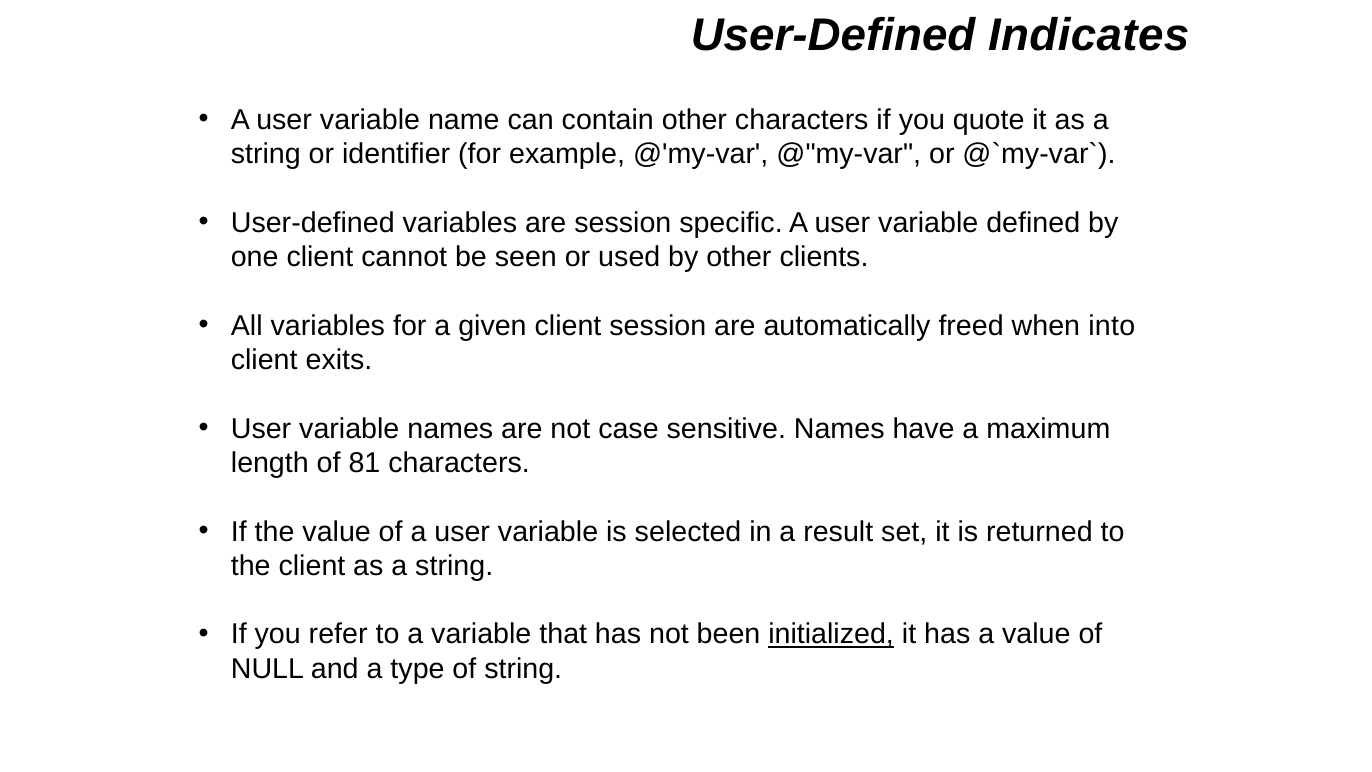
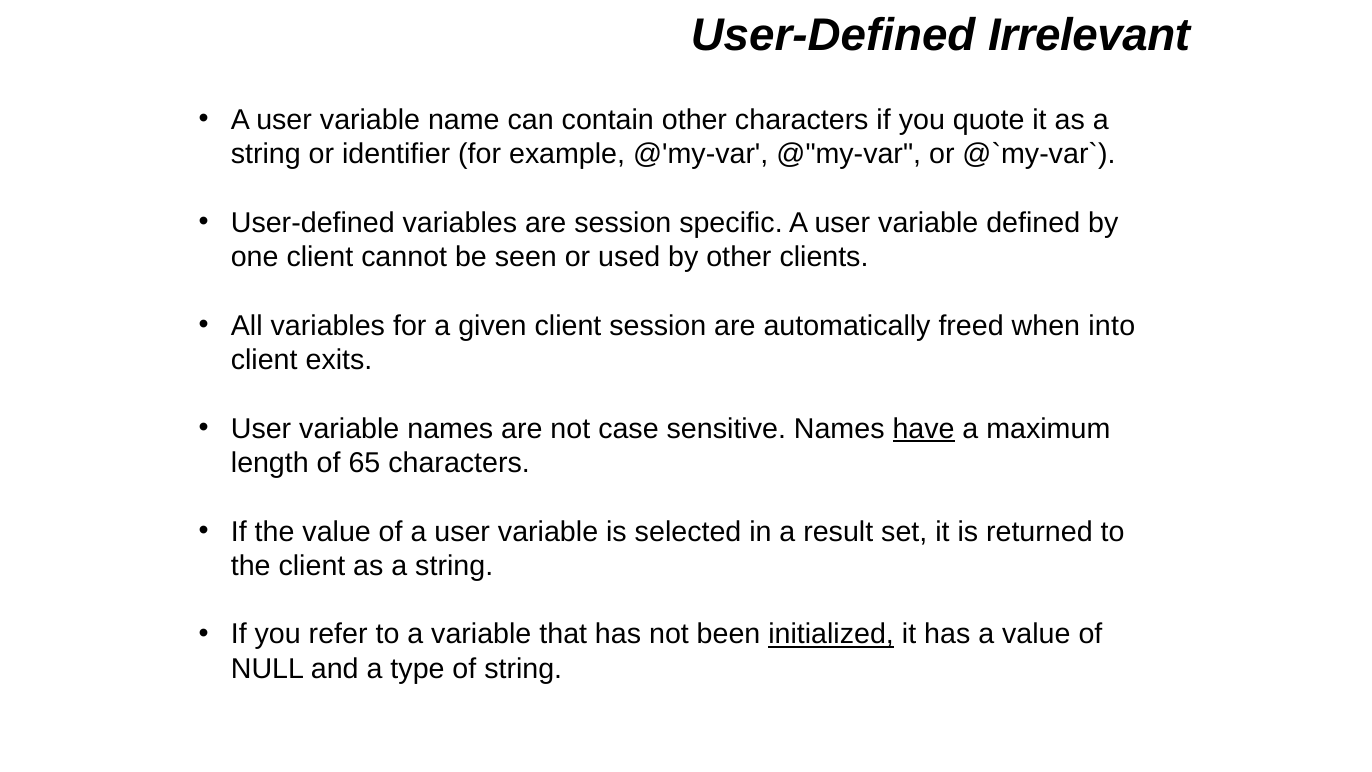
Indicates: Indicates -> Irrelevant
have underline: none -> present
81: 81 -> 65
